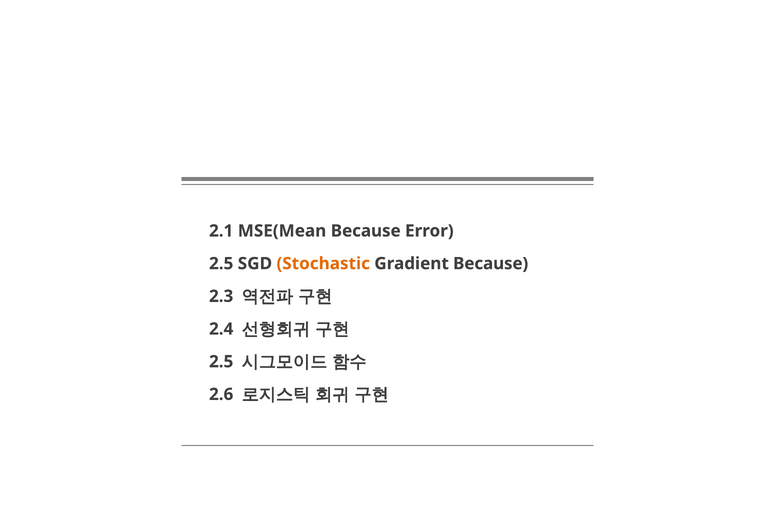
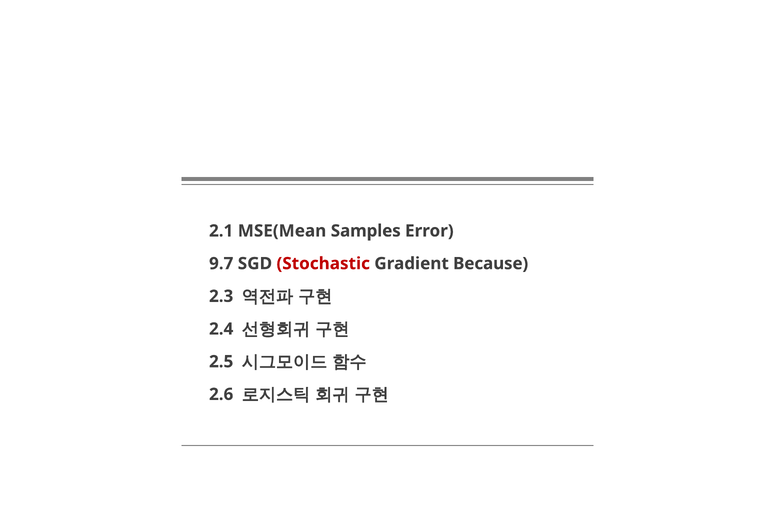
MSE(Mean Because: Because -> Samples
2.5 at (221, 264): 2.5 -> 9.7
Stochastic colour: orange -> red
